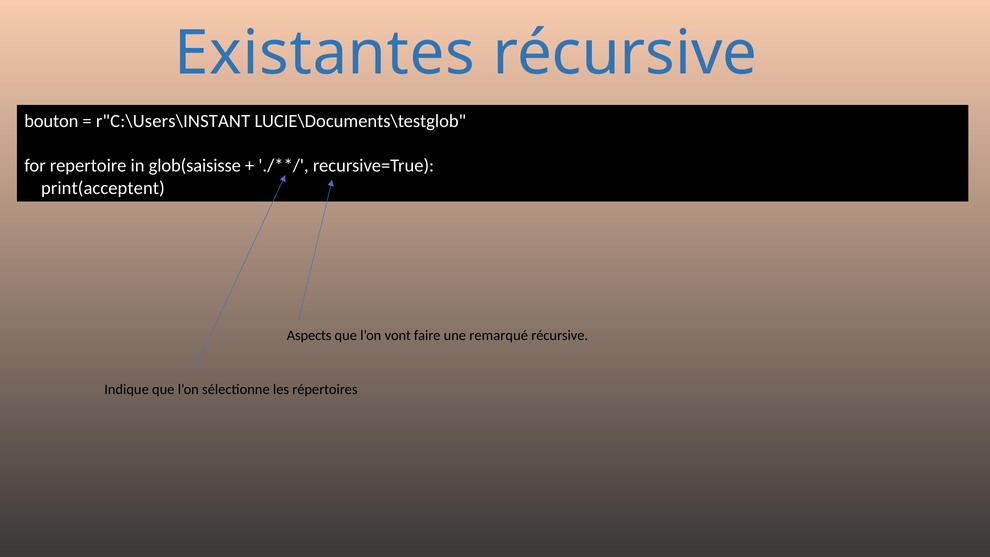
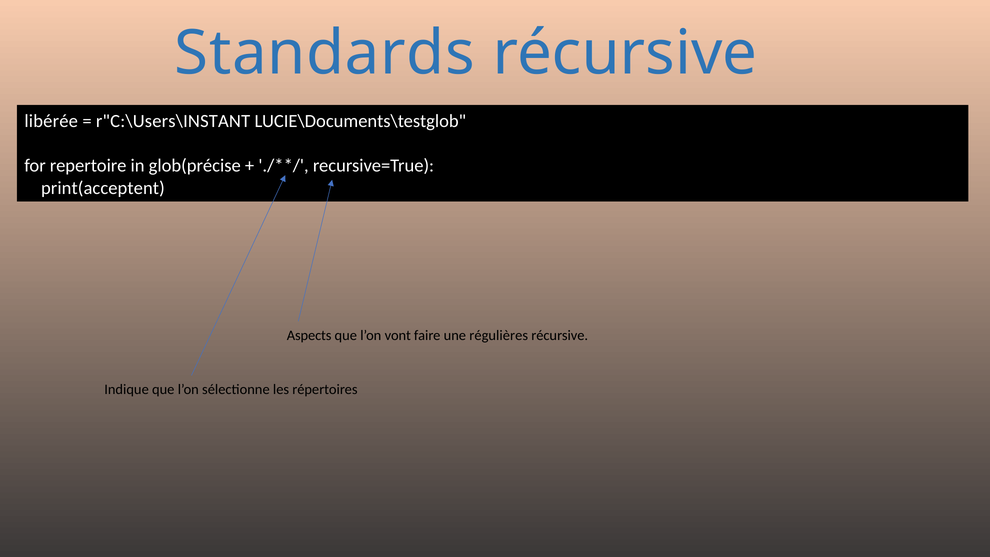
Existantes: Existantes -> Standards
bouton: bouton -> libérée
glob(saisisse: glob(saisisse -> glob(précise
remarqué: remarqué -> régulières
